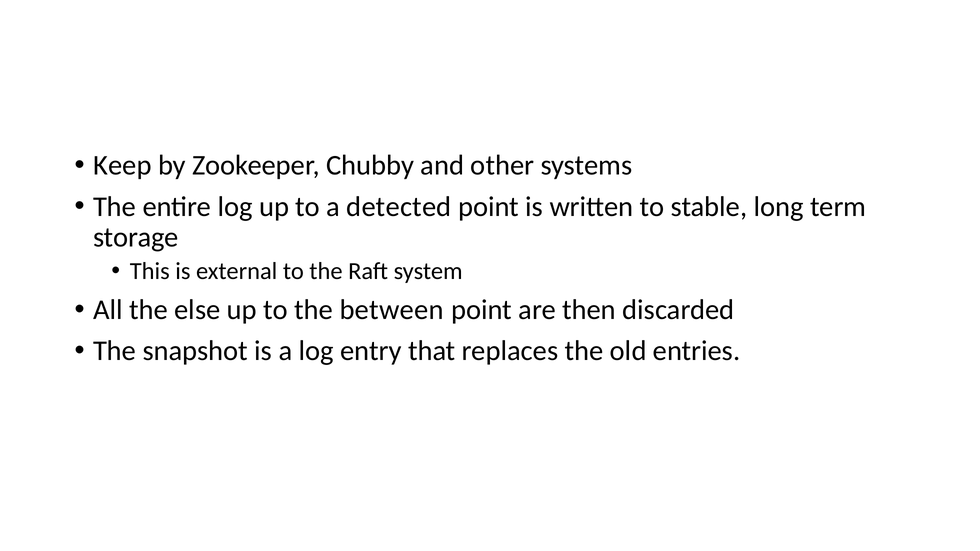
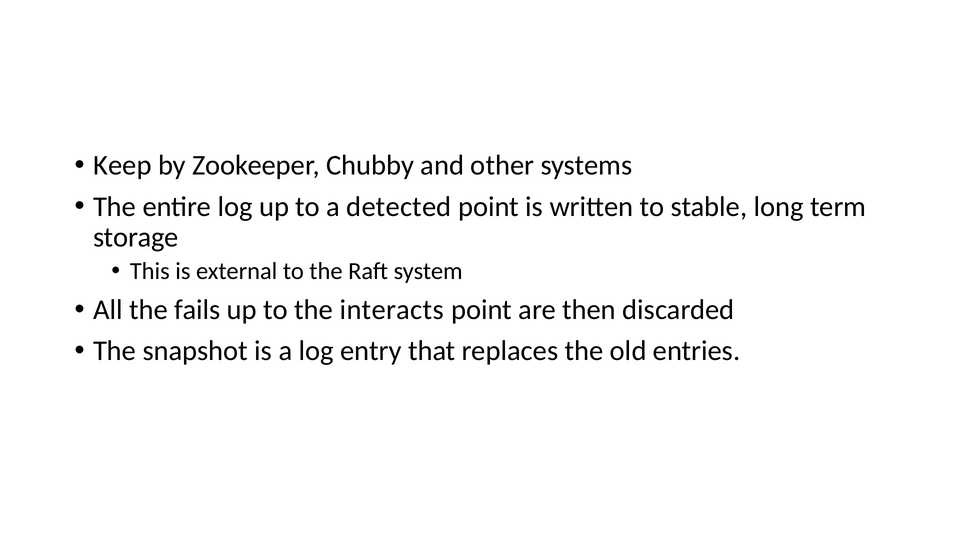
else: else -> fails
between: between -> interacts
